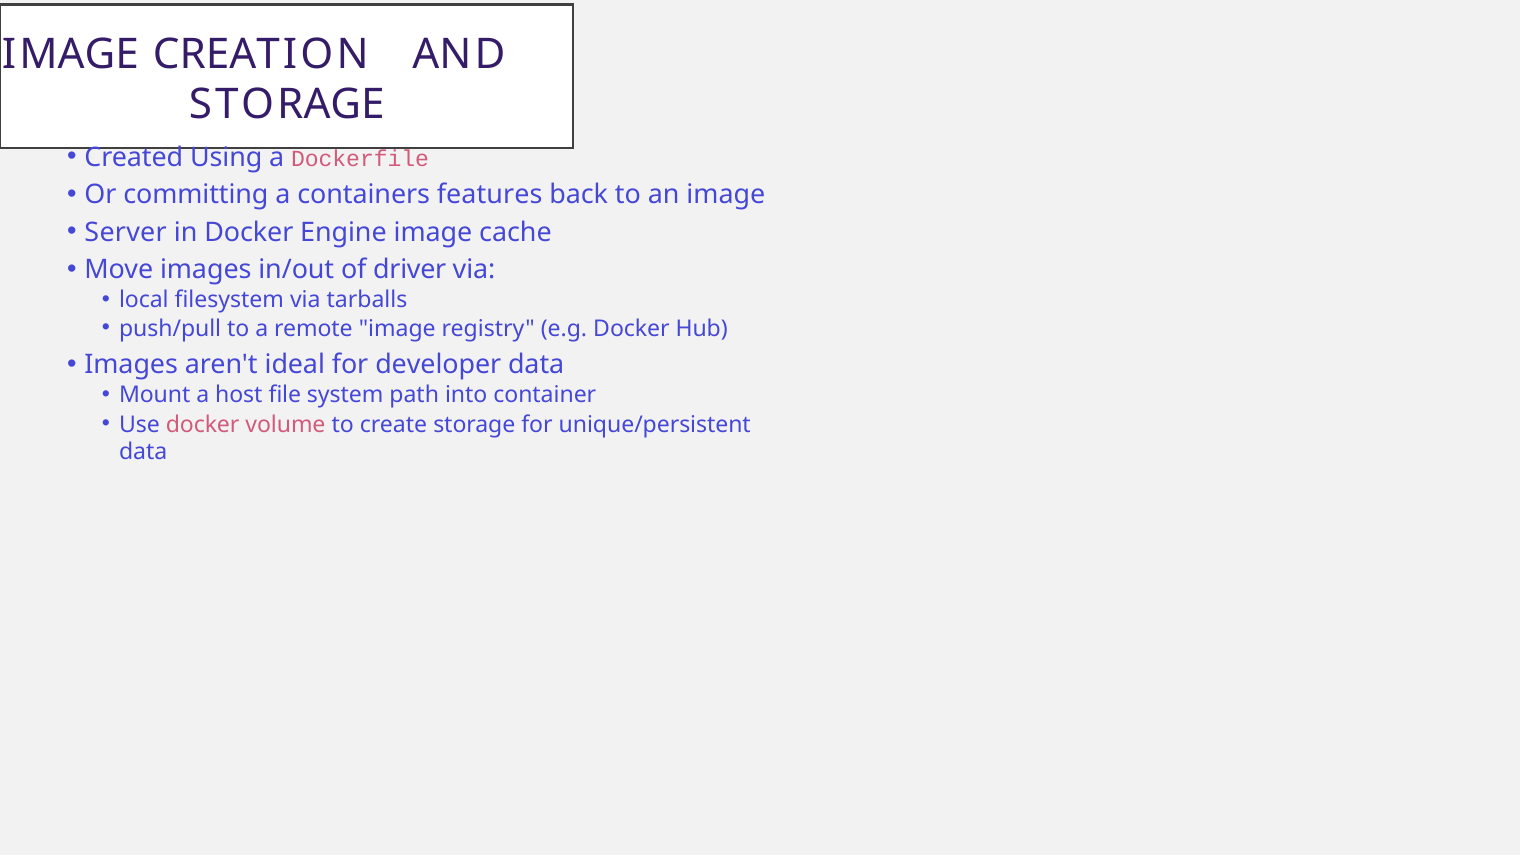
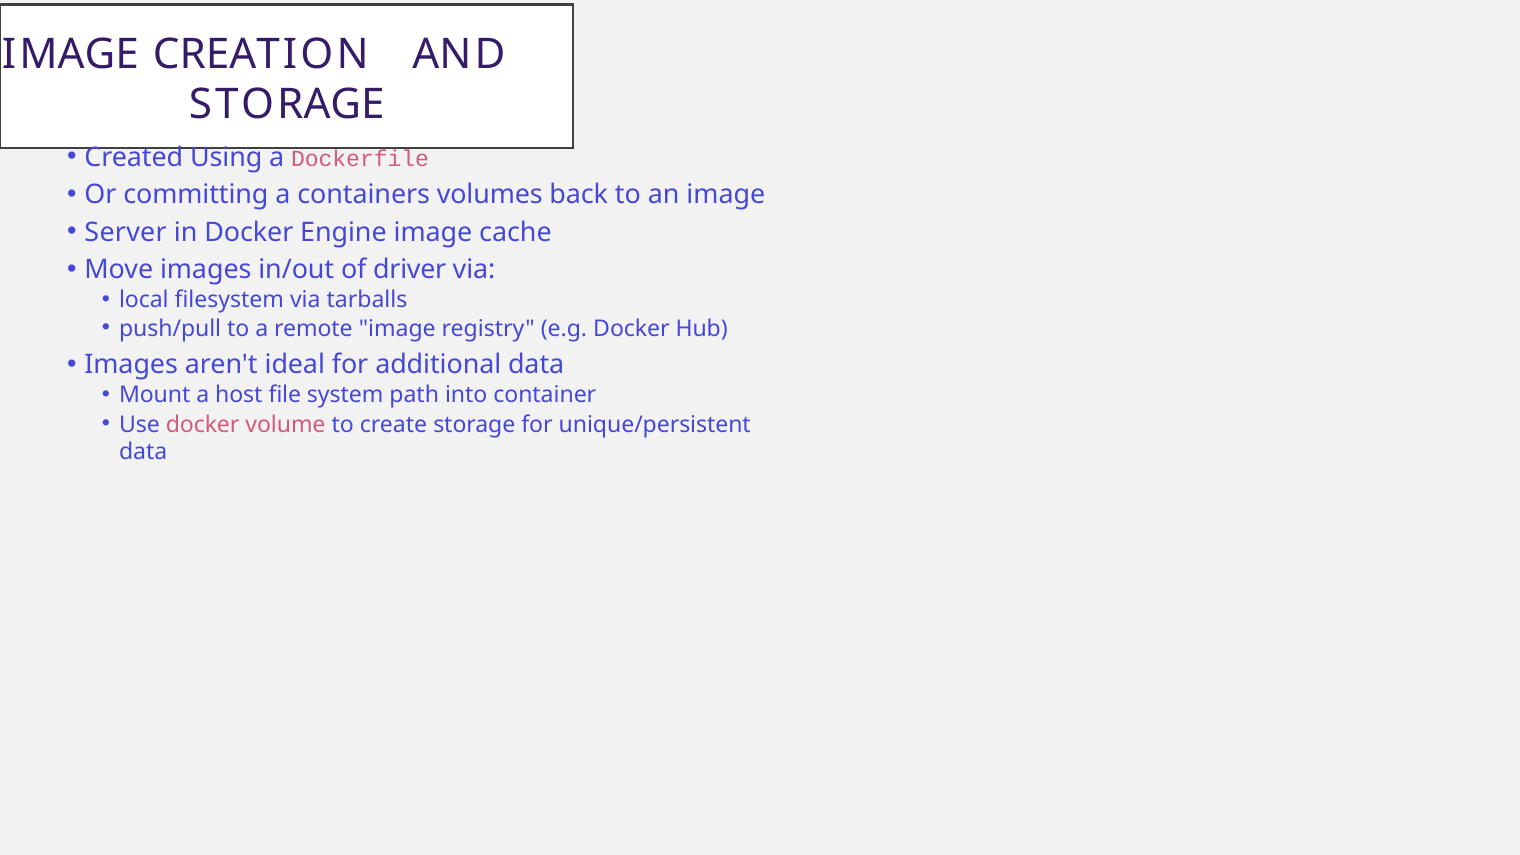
features: features -> volumes
developer: developer -> additional
